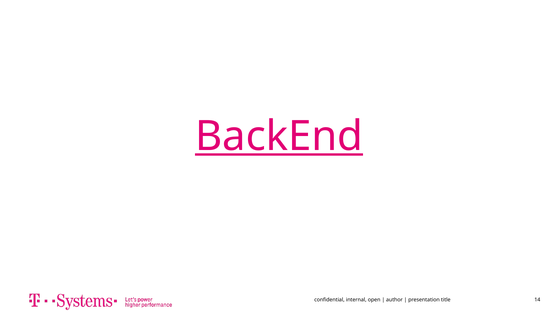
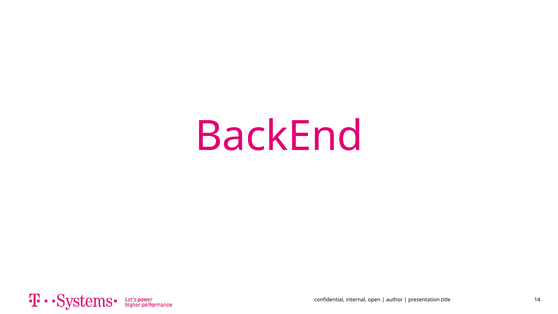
BackEnd underline: present -> none
